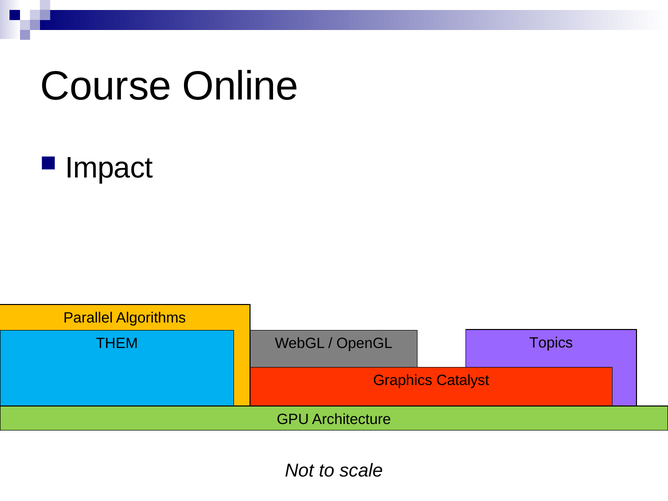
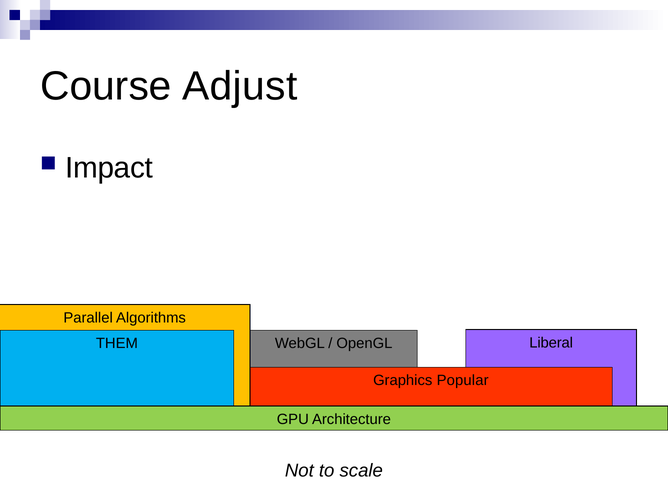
Online: Online -> Adjust
Topics: Topics -> Liberal
Catalyst: Catalyst -> Popular
